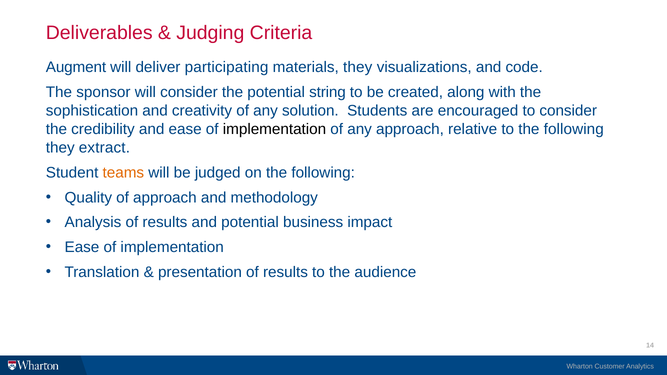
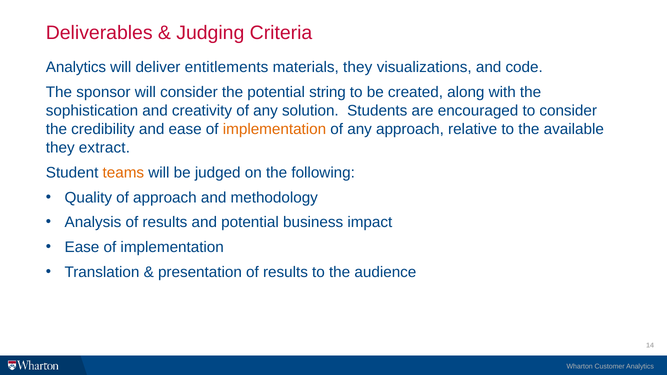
Augment at (76, 67): Augment -> Analytics
participating: participating -> entitlements
implementation at (274, 129) colour: black -> orange
to the following: following -> available
